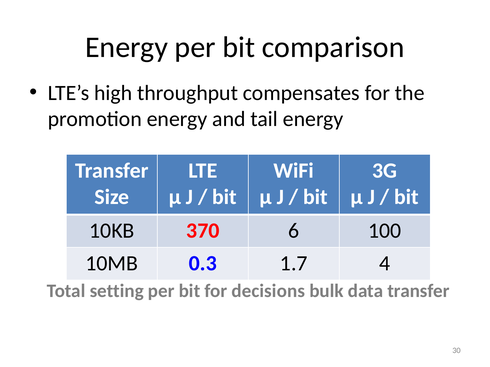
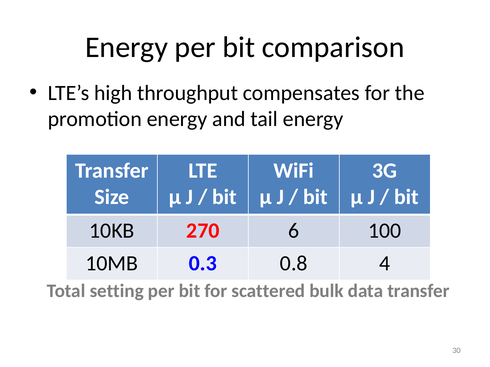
370: 370 -> 270
1.7: 1.7 -> 0.8
decisions: decisions -> scattered
